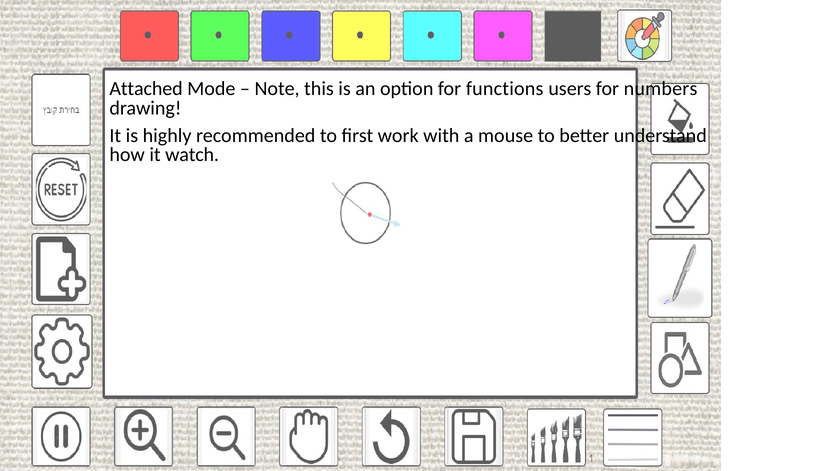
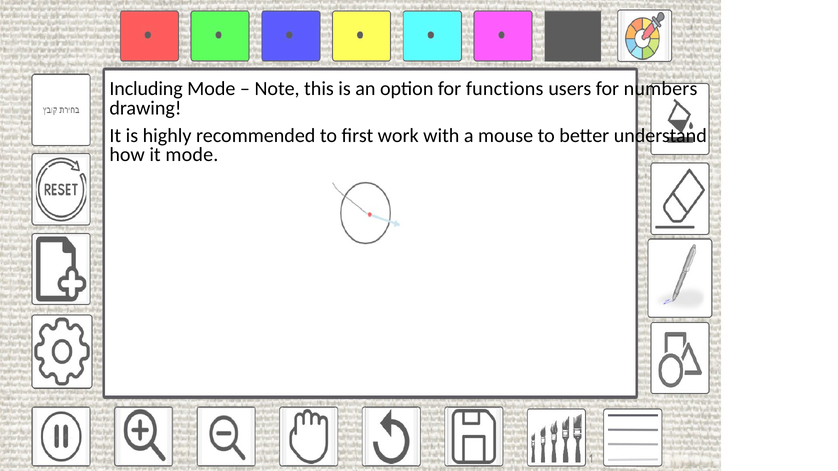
Attached: Attached -> Including
it watch: watch -> mode
